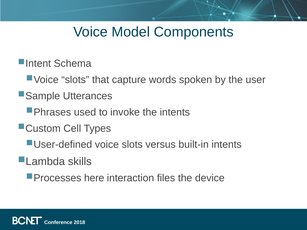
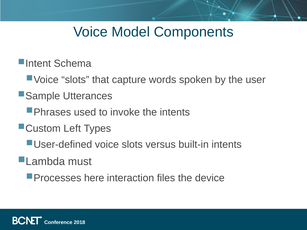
Cell: Cell -> Left
skills: skills -> must
